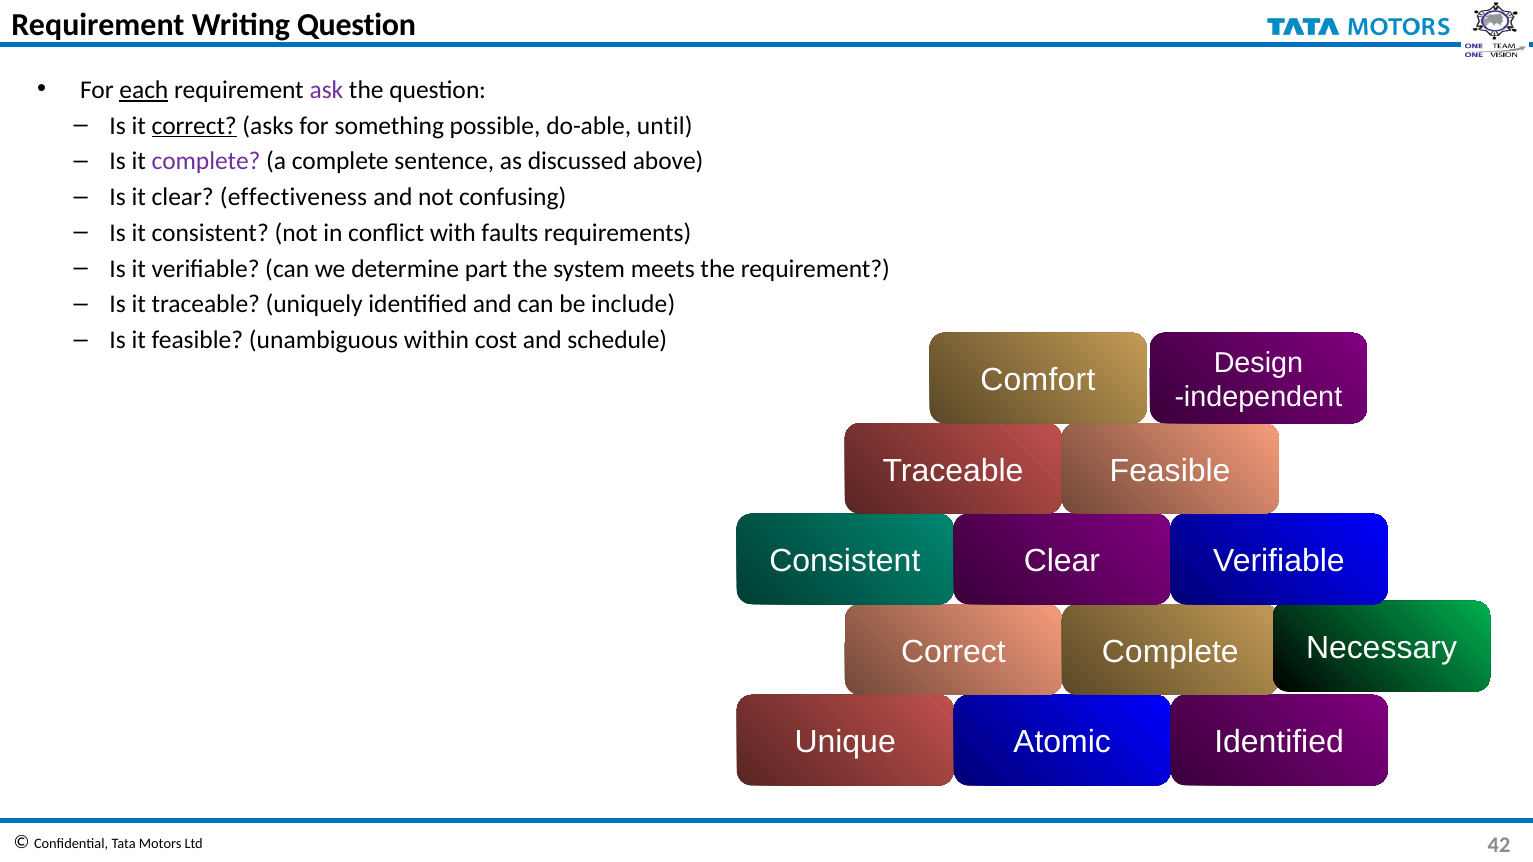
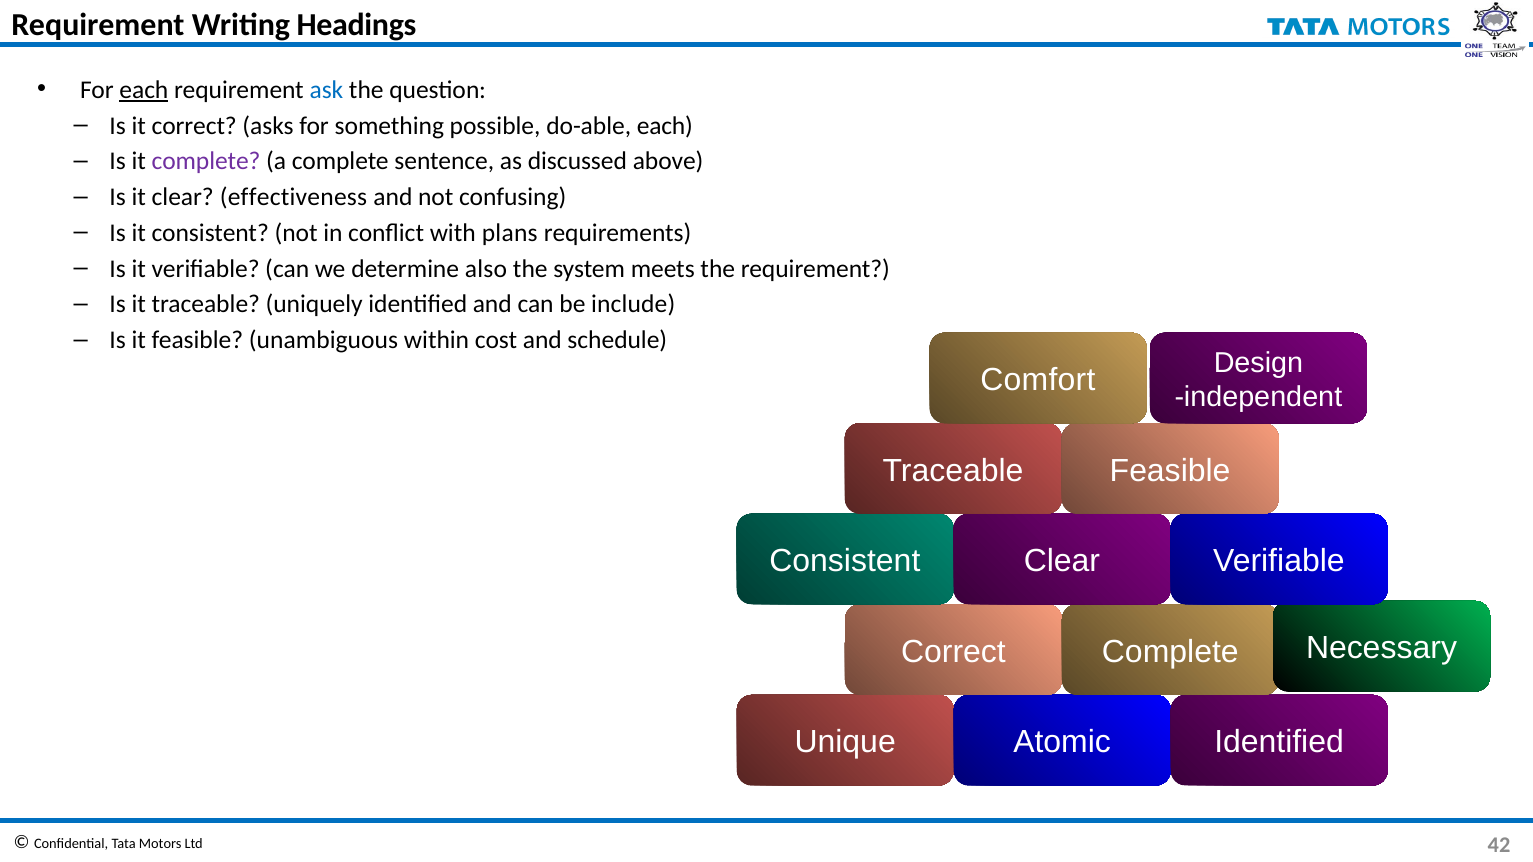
Writing Question: Question -> Headings
ask colour: purple -> blue
correct at (194, 126) underline: present -> none
do-able until: until -> each
faults: faults -> plans
part: part -> also
